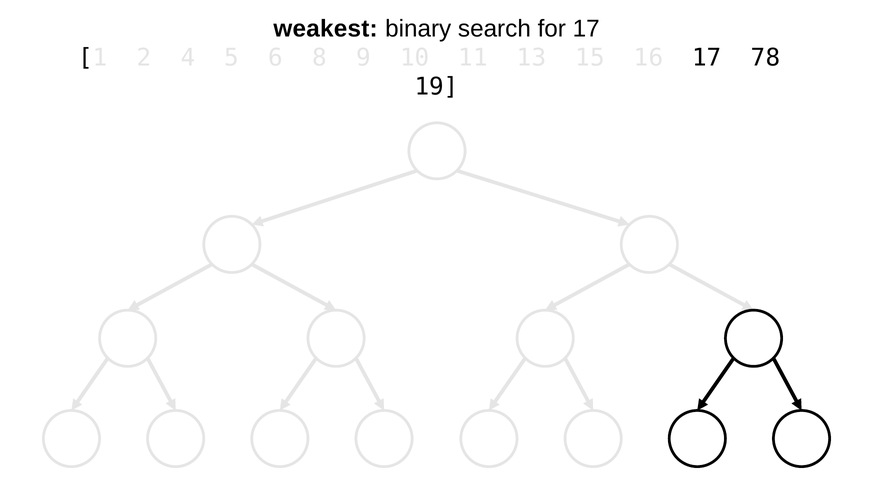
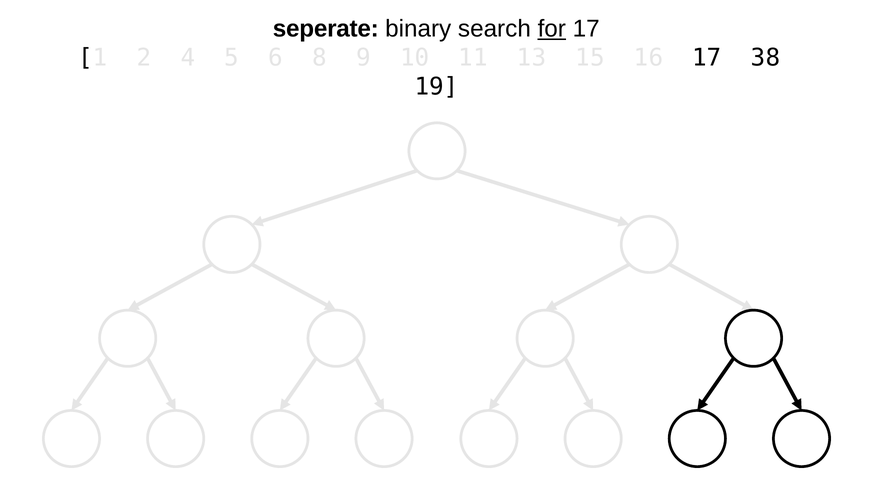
weakest: weakest -> seperate
for underline: none -> present
78: 78 -> 38
